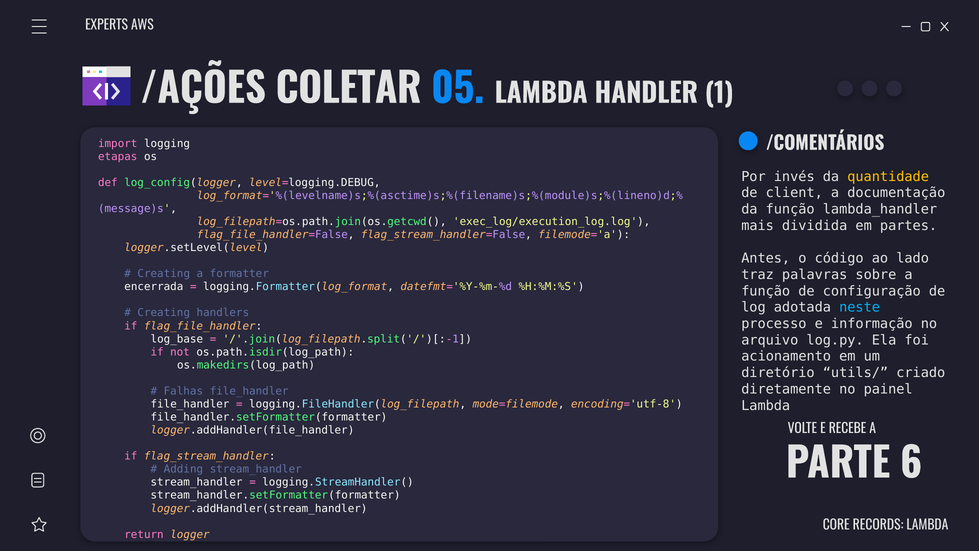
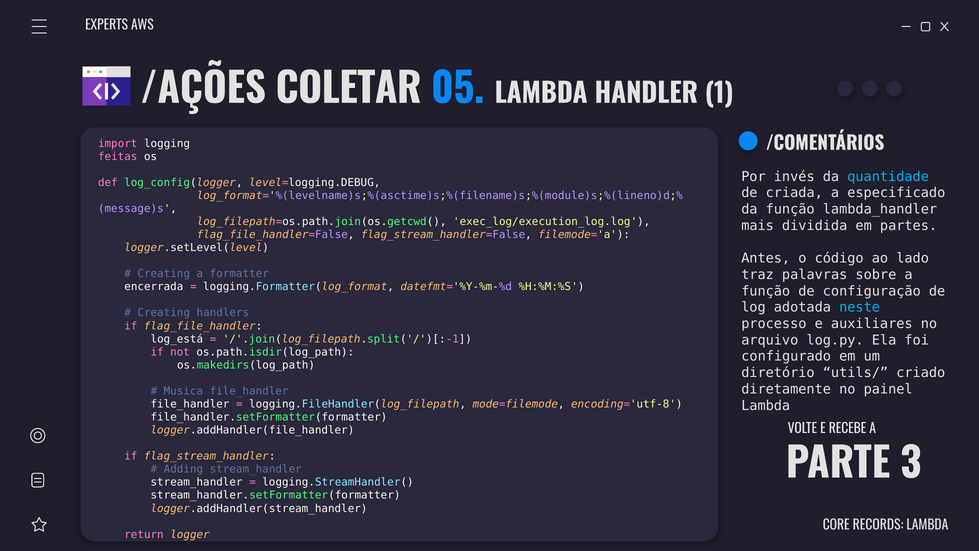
etapas: etapas -> feitas
quantidade colour: yellow -> light blue
client: client -> criada
documentação: documentação -> especificado
informação: informação -> auxiliares
log_base: log_base -> log_está
acionamento: acionamento -> configurado
Falhas: Falhas -> Musica
6: 6 -> 3
